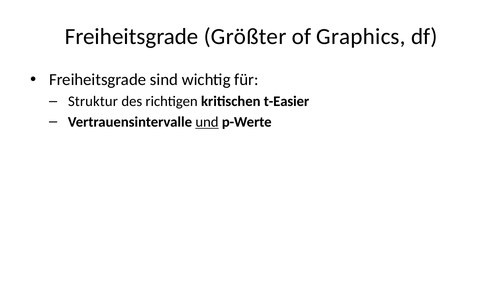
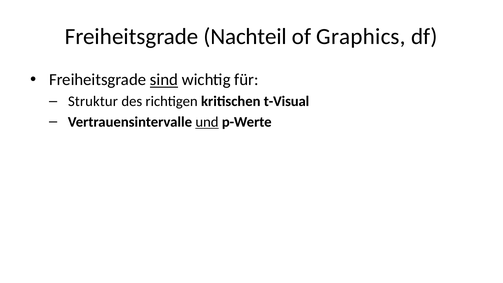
Größter: Größter -> Nachteil
sind underline: none -> present
t-Easier: t-Easier -> t-Visual
